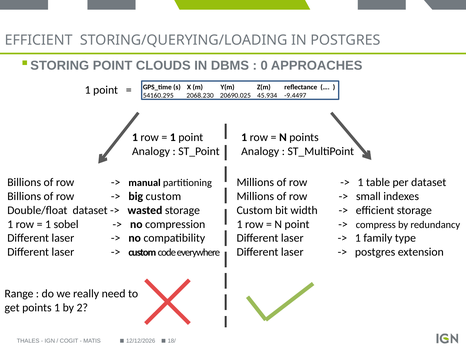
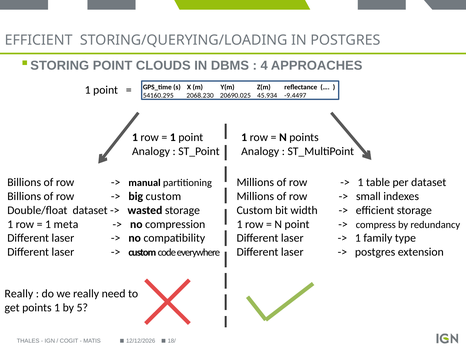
0: 0 -> 4
sobel: sobel -> meta
Range at (19, 294): Range -> Really
2: 2 -> 5
